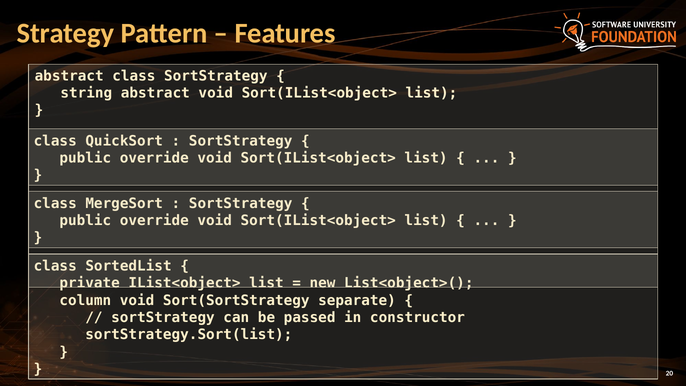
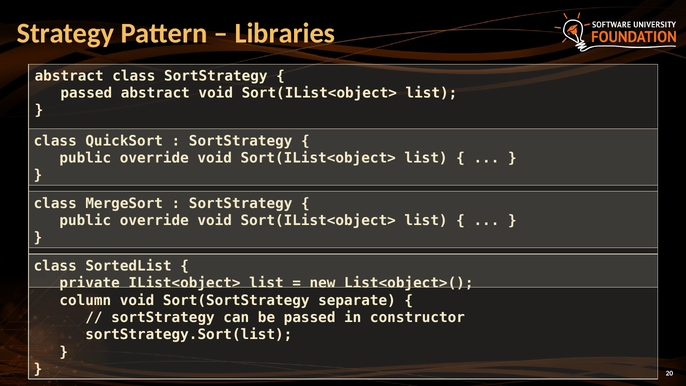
Features: Features -> Libraries
string at (86, 93): string -> passed
